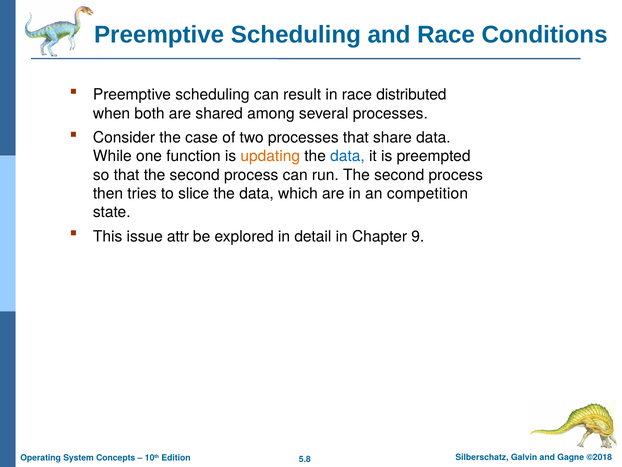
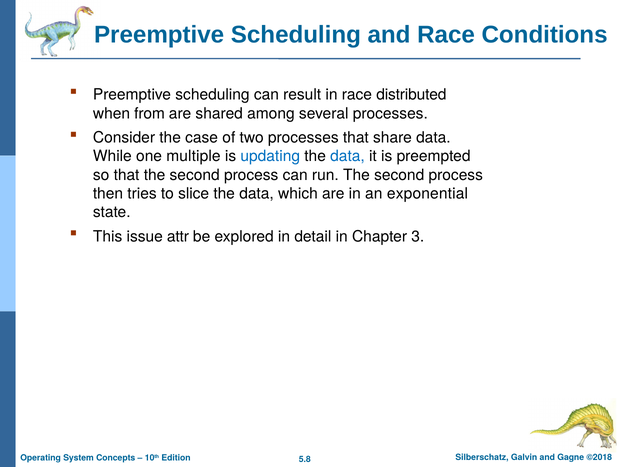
both: both -> from
function: function -> multiple
updating colour: orange -> blue
competition: competition -> exponential
9: 9 -> 3
